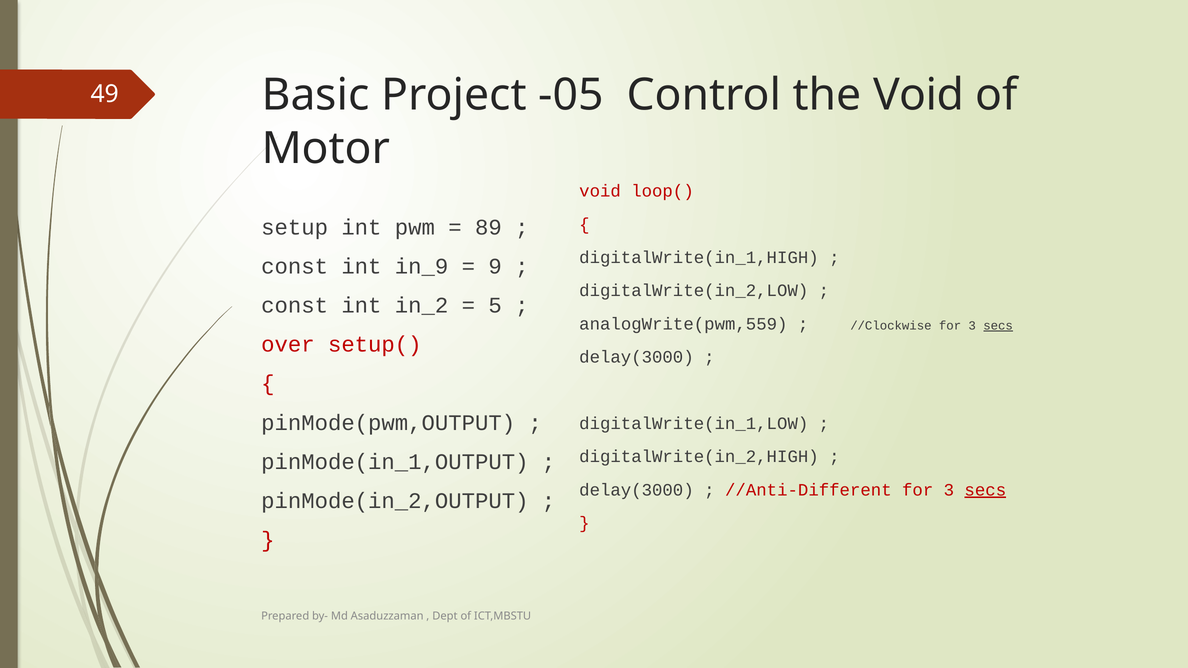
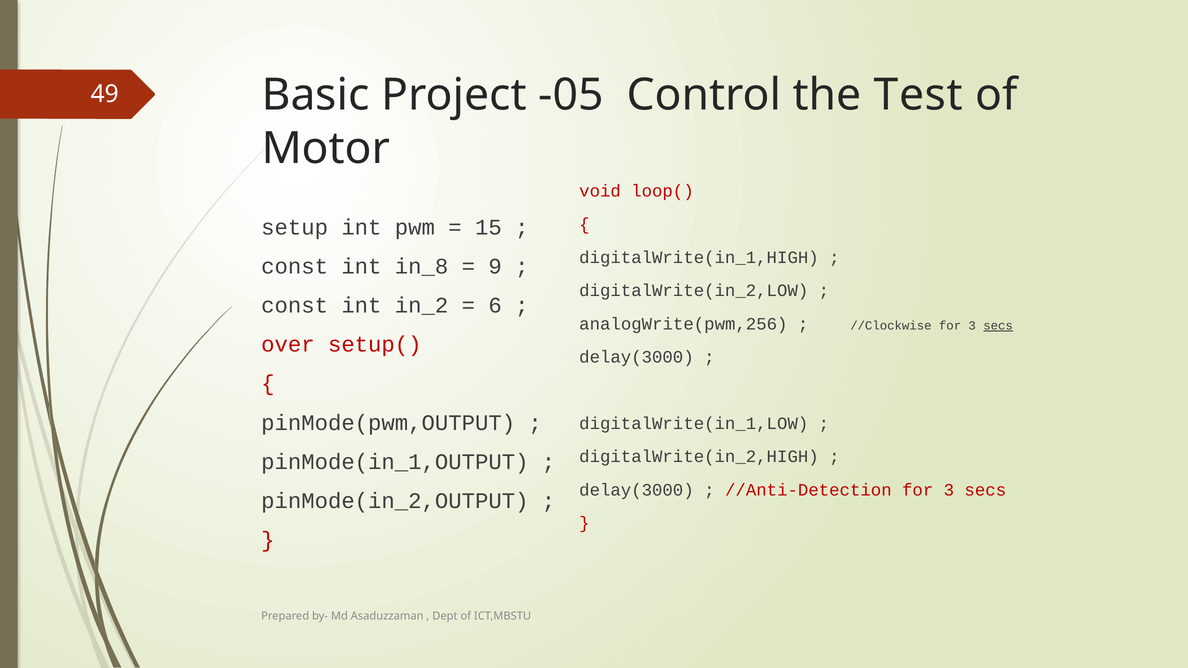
the Void: Void -> Test
89: 89 -> 15
in_9: in_9 -> in_8
5: 5 -> 6
analogWrite(pwm,559: analogWrite(pwm,559 -> analogWrite(pwm,256
//Anti-Different: //Anti-Different -> //Anti-Detection
secs at (985, 490) underline: present -> none
